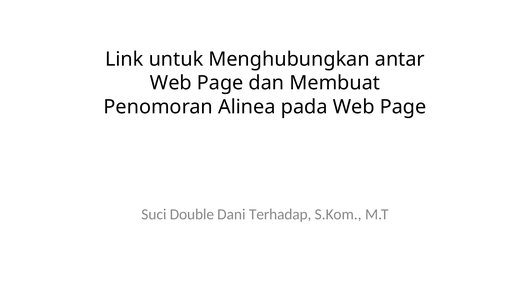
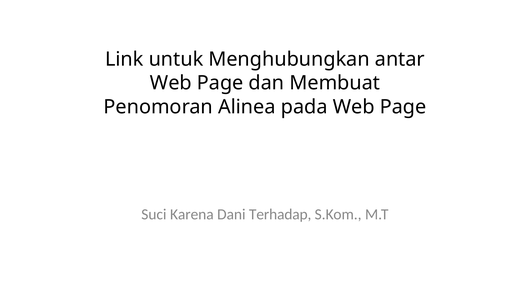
Double: Double -> Karena
